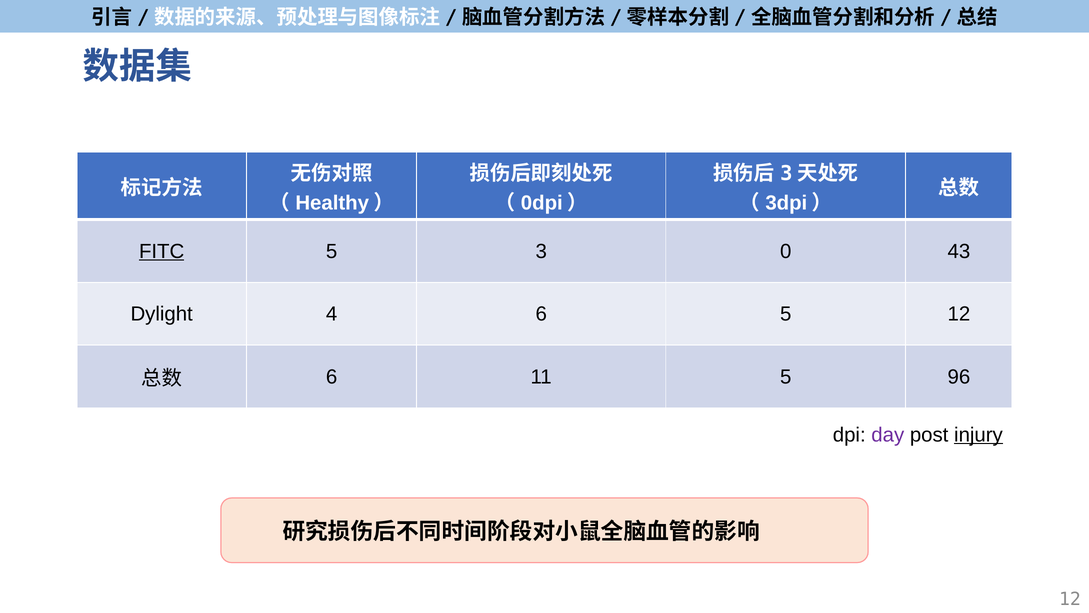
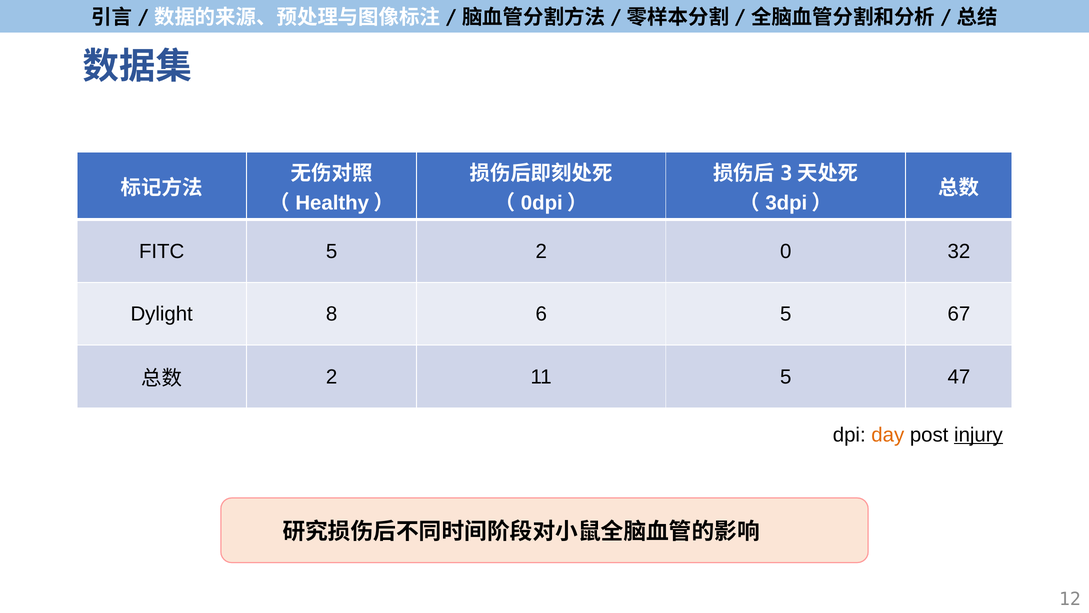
FITC underline: present -> none
5 3: 3 -> 2
43: 43 -> 32
4: 4 -> 8
5 12: 12 -> 67
6 at (332, 377): 6 -> 2
96: 96 -> 47
day colour: purple -> orange
